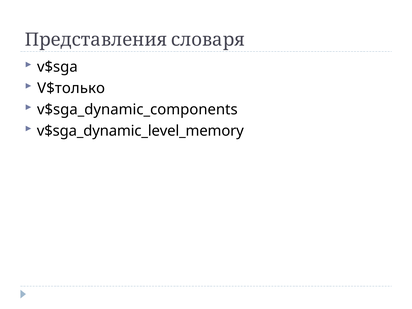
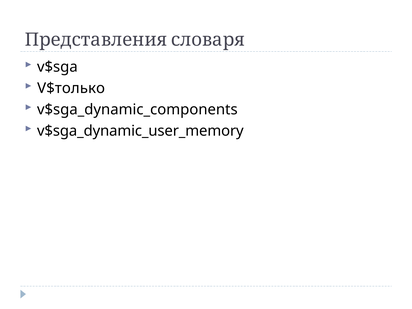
v$sga_dynamic_level_memory: v$sga_dynamic_level_memory -> v$sga_dynamic_user_memory
